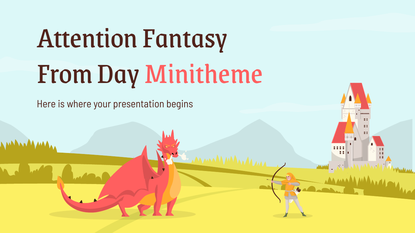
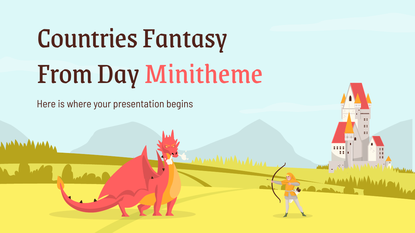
Attention: Attention -> Countries
